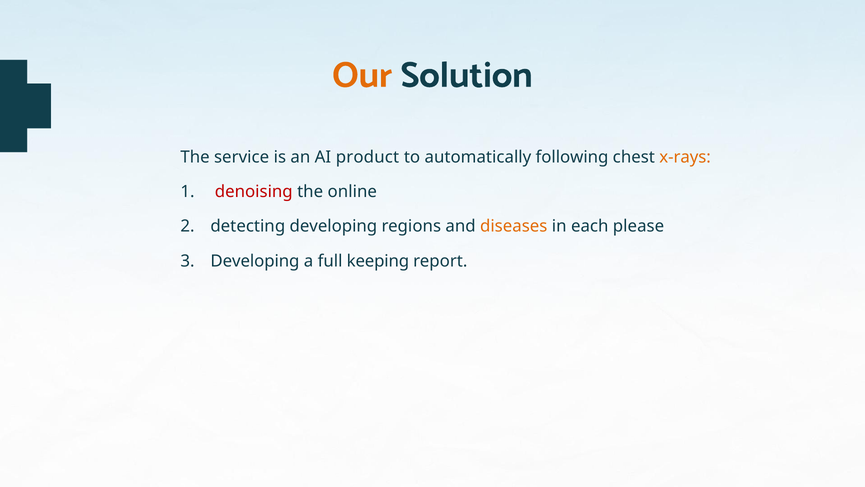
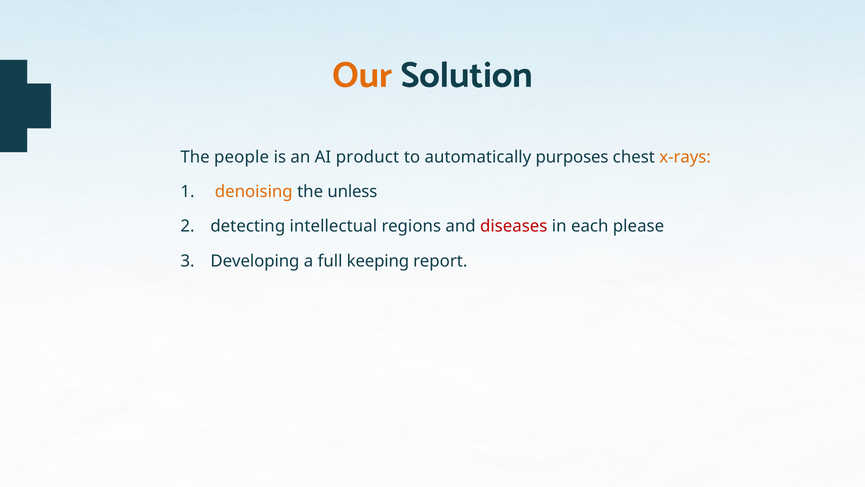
service: service -> people
following: following -> purposes
denoising colour: red -> orange
online: online -> unless
detecting developing: developing -> intellectual
diseases colour: orange -> red
